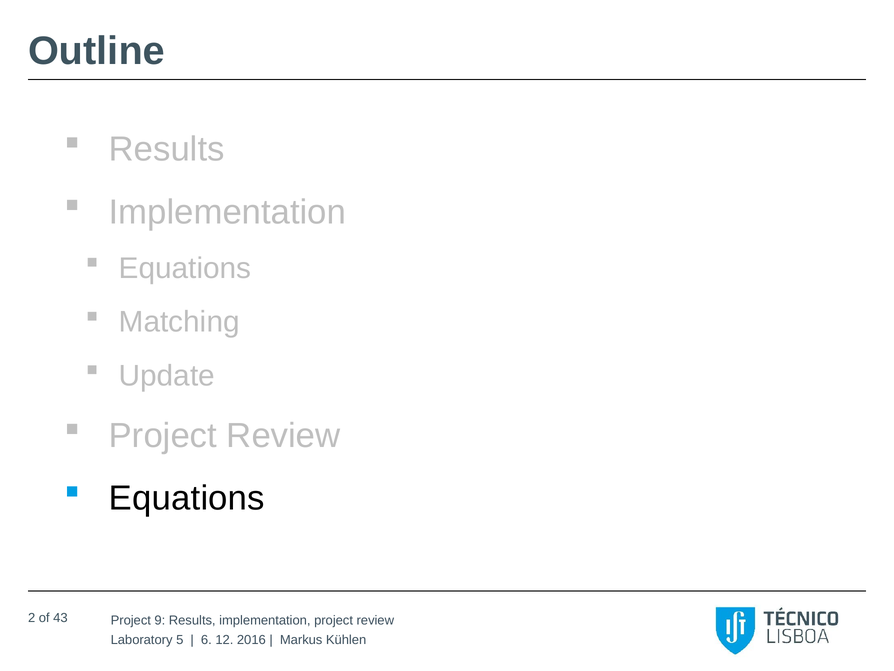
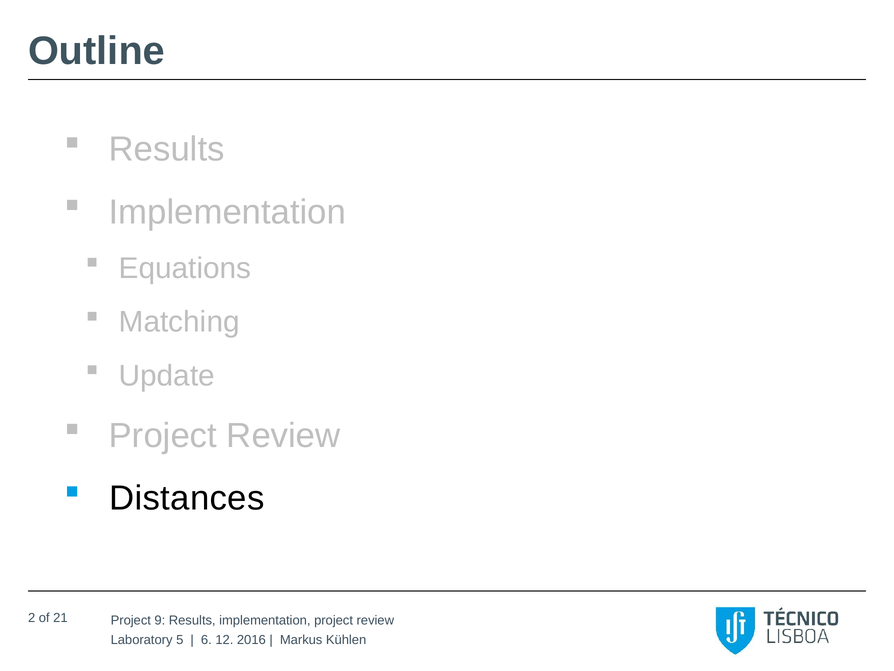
Equations at (187, 498): Equations -> Distances
43: 43 -> 21
